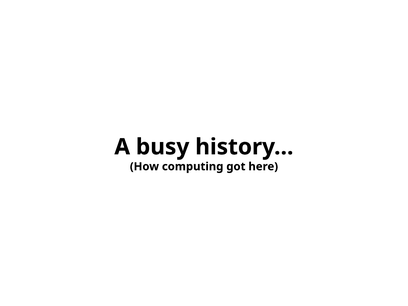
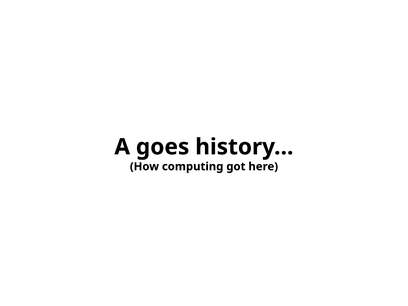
busy: busy -> goes
